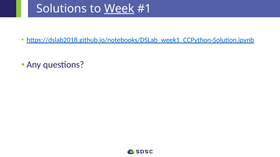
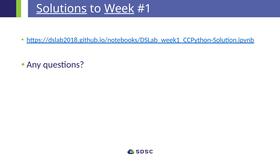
Solutions underline: none -> present
